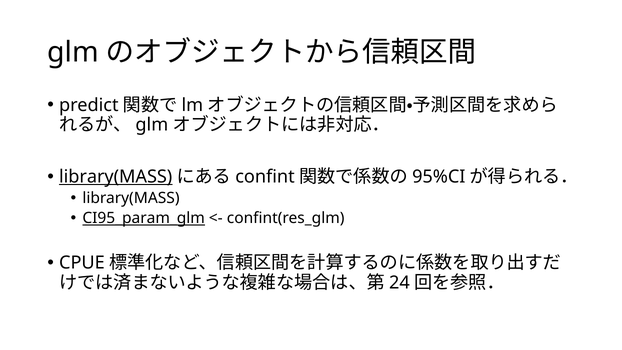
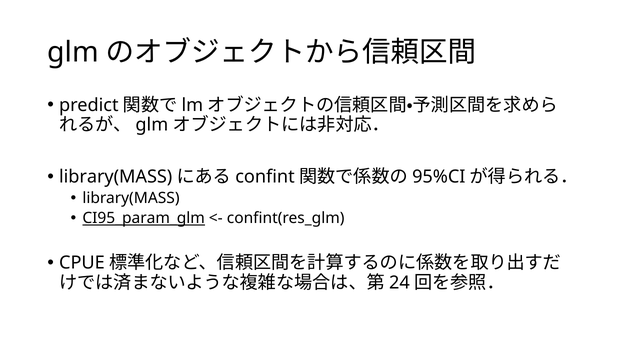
library(MASS at (116, 177) underline: present -> none
